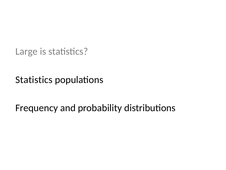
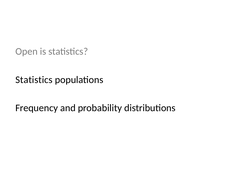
Large: Large -> Open
